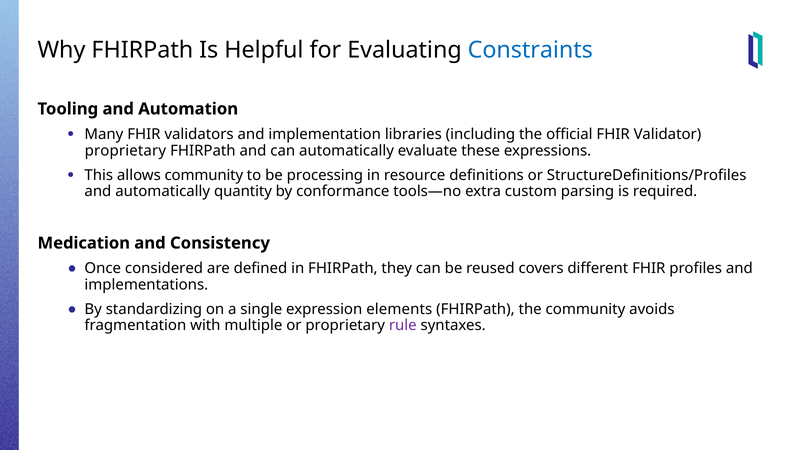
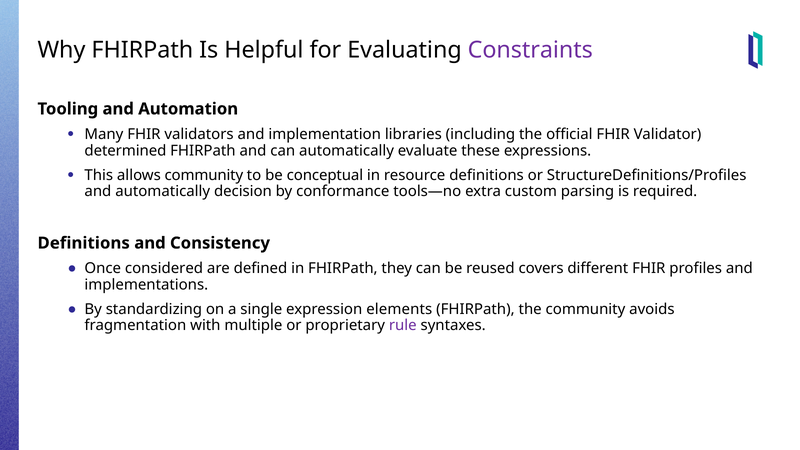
Constraints colour: blue -> purple
proprietary at (125, 151): proprietary -> determined
processing: processing -> conceptual
quantity: quantity -> decision
Medication at (84, 243): Medication -> Definitions
